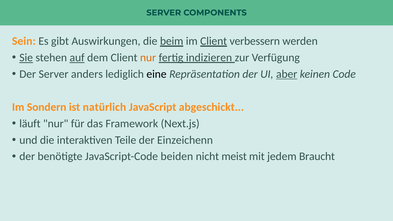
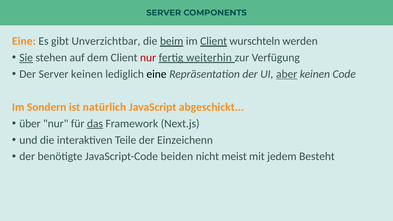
Sein at (24, 41): Sein -> Eine
Auswirkungen: Auswirkungen -> Unverzichtbar
verbessern: verbessern -> wurschteln
auf underline: present -> none
nur at (148, 58) colour: orange -> red
indizieren: indizieren -> weiterhin
Server anders: anders -> keinen
läuft: läuft -> über
das underline: none -> present
Braucht: Braucht -> Besteht
